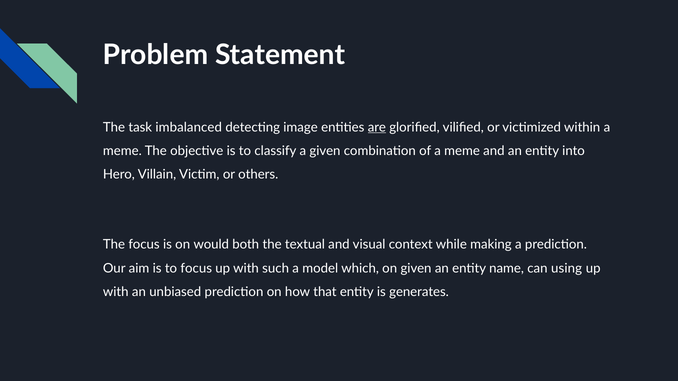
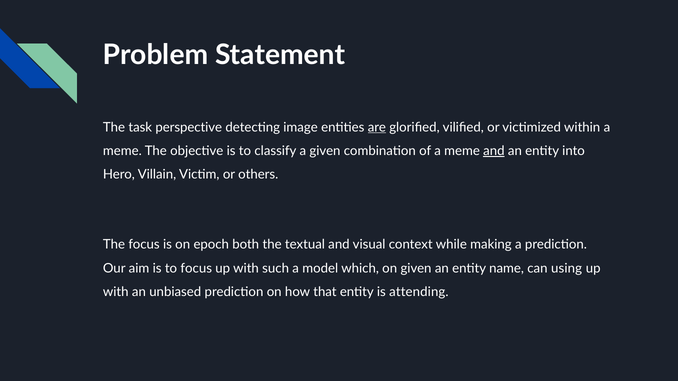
imbalanced: imbalanced -> perspective
and at (494, 151) underline: none -> present
would: would -> epoch
generates: generates -> attending
